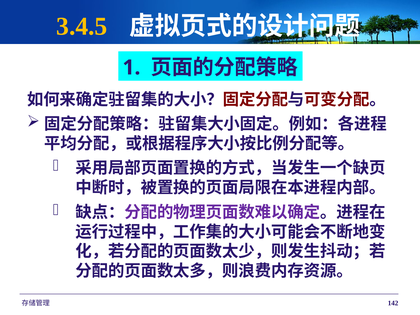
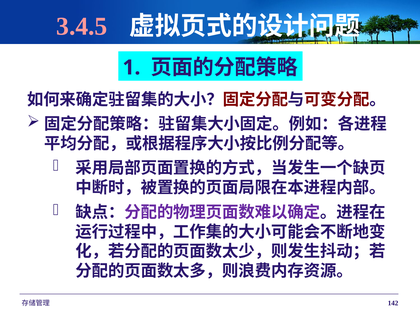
3.4.5 colour: yellow -> pink
